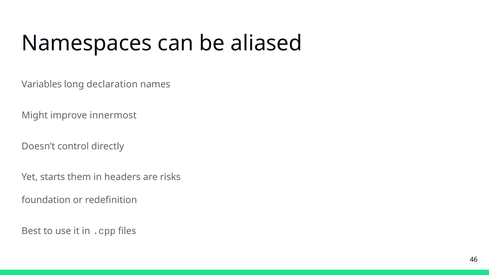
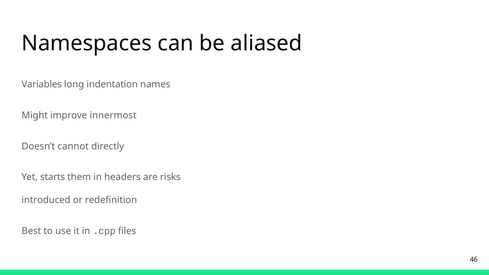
declaration: declaration -> indentation
control: control -> cannot
foundation: foundation -> introduced
